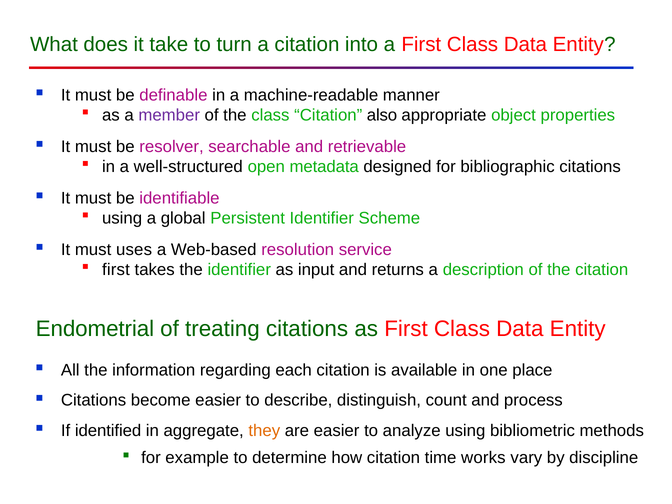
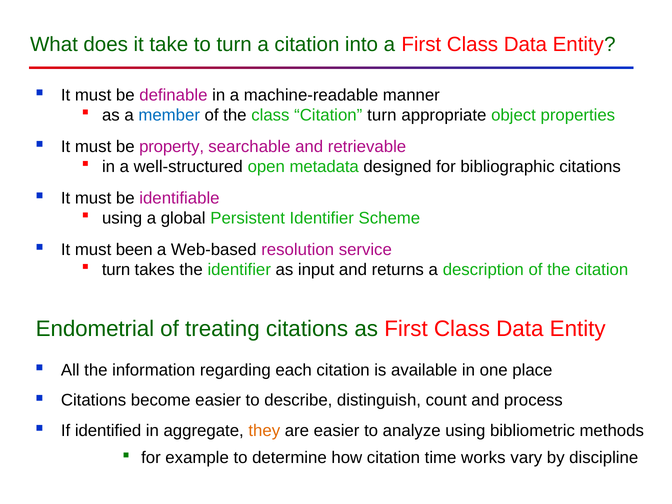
member colour: purple -> blue
Citation also: also -> turn
resolver: resolver -> property
uses: uses -> been
first at (116, 270): first -> turn
